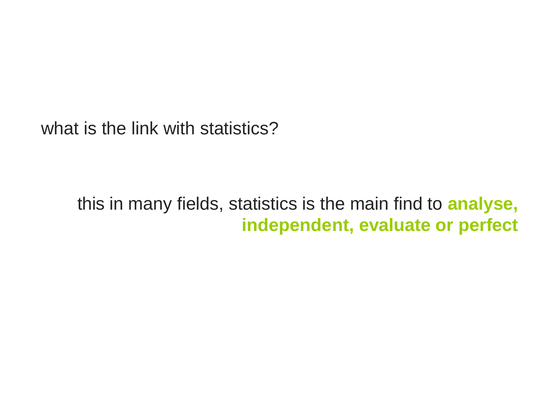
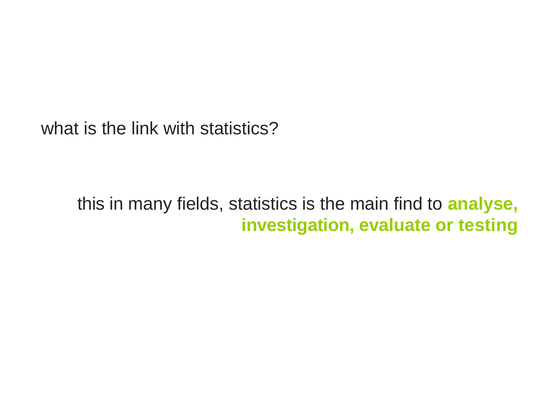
independent: independent -> investigation
perfect: perfect -> testing
